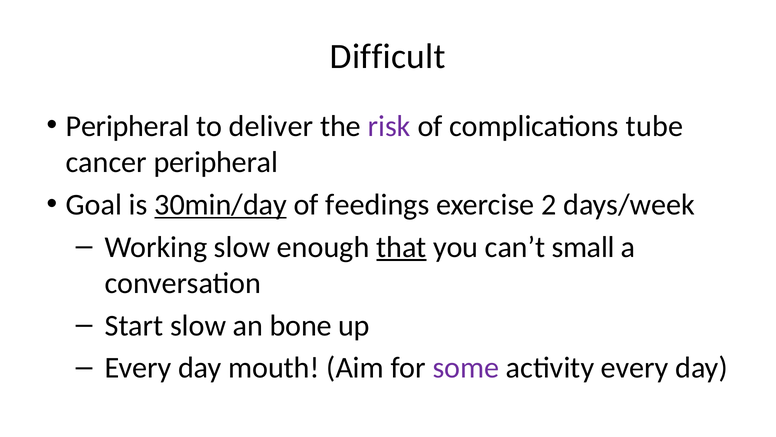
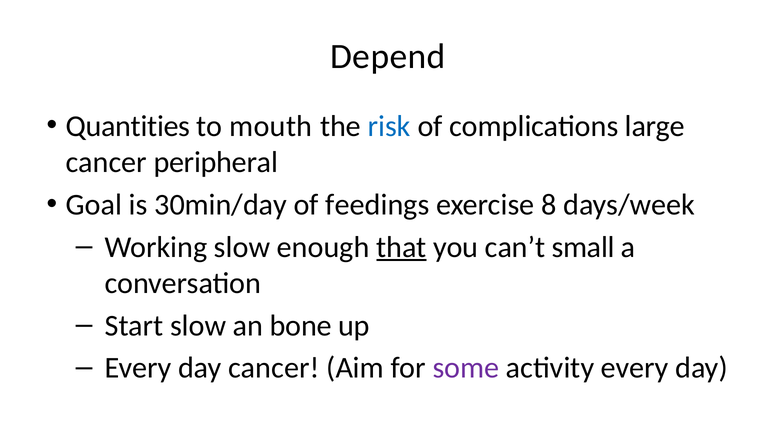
Difficult: Difficult -> Depend
Peripheral at (128, 126): Peripheral -> Quantities
deliver: deliver -> mouth
risk colour: purple -> blue
tube: tube -> large
30min/day underline: present -> none
2: 2 -> 8
day mouth: mouth -> cancer
